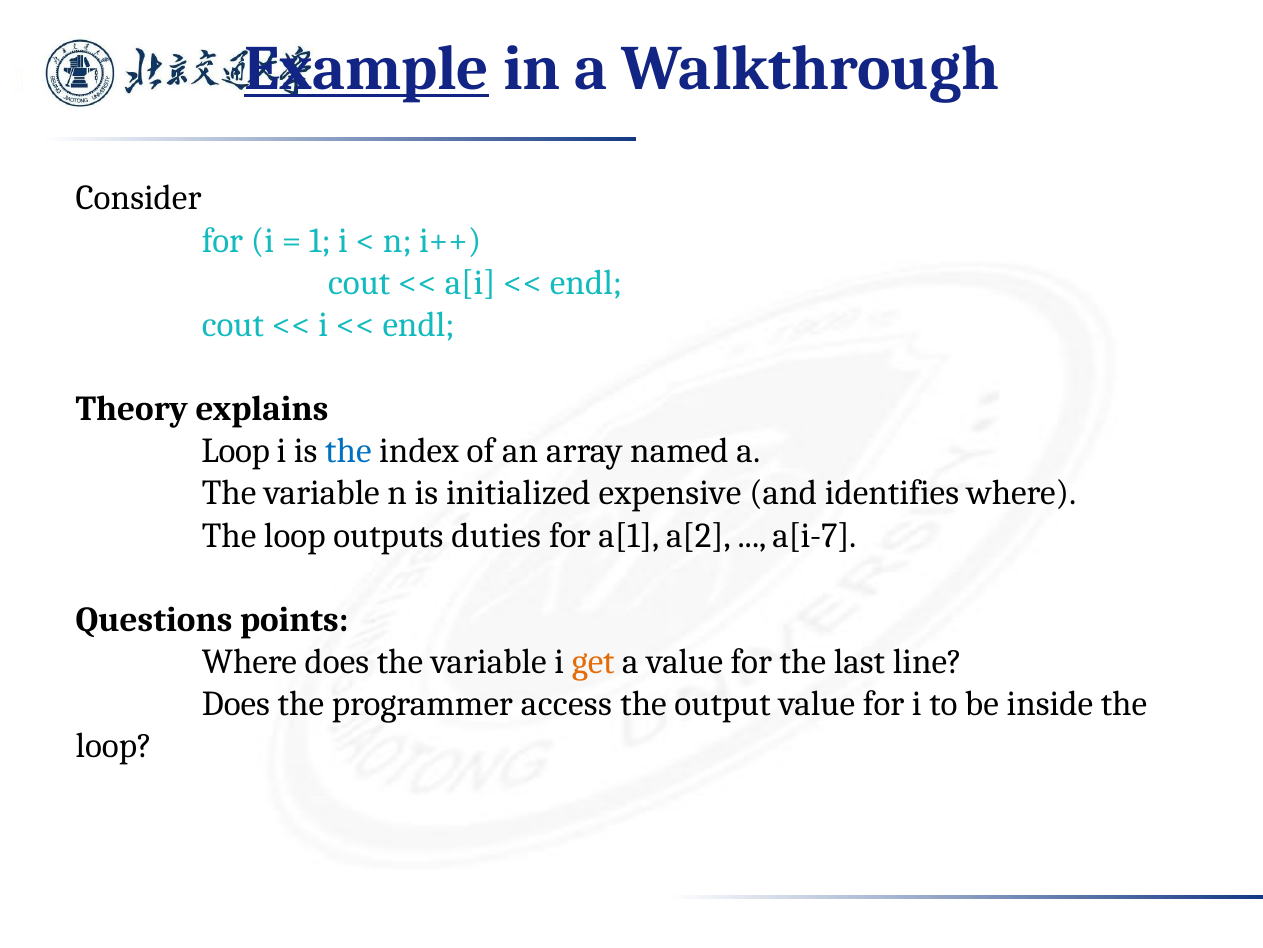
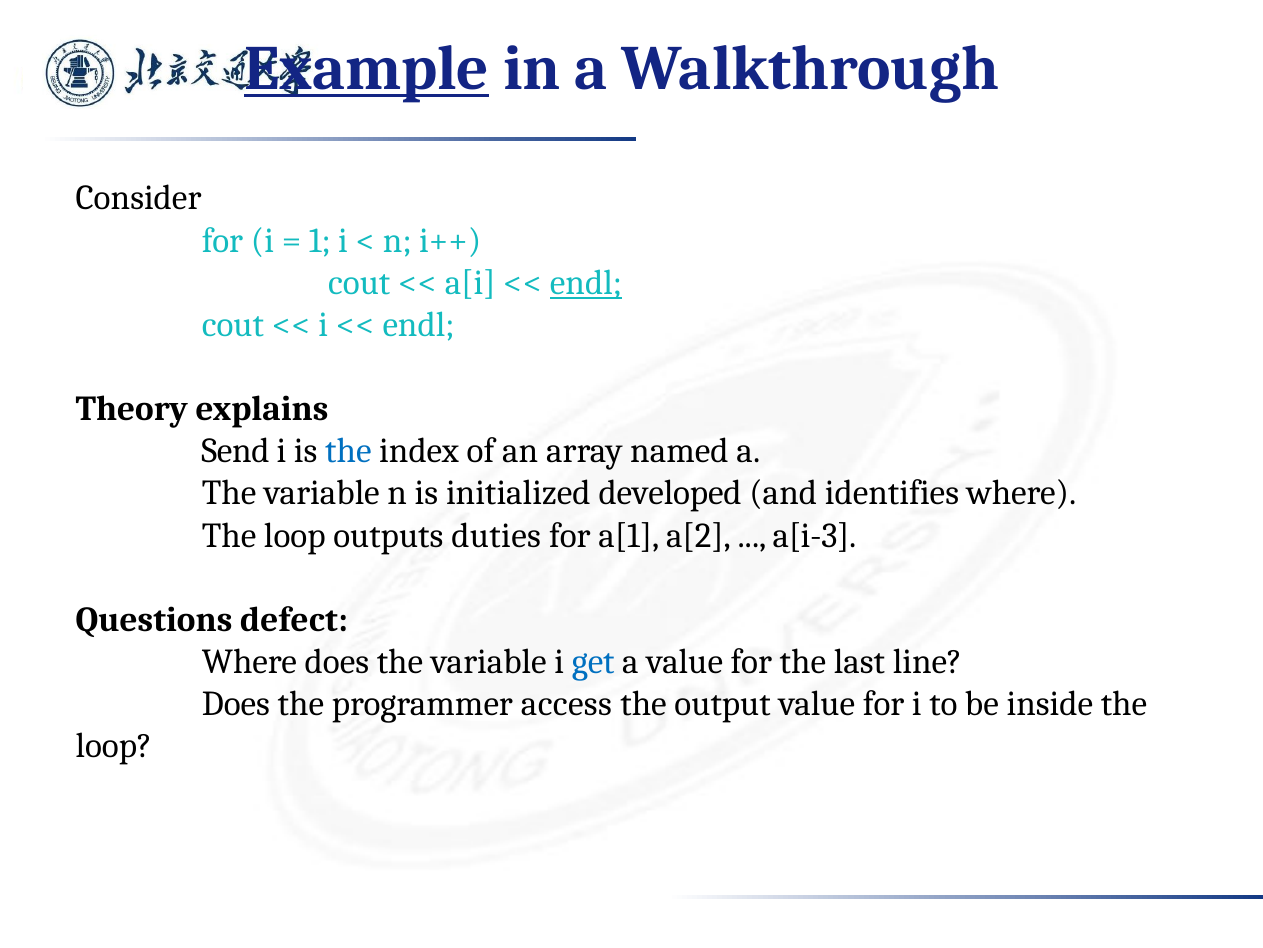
endl at (586, 282) underline: none -> present
Loop at (236, 451): Loop -> Send
expensive: expensive -> developed
a[i-7: a[i-7 -> a[i-3
points: points -> defect
get colour: orange -> blue
